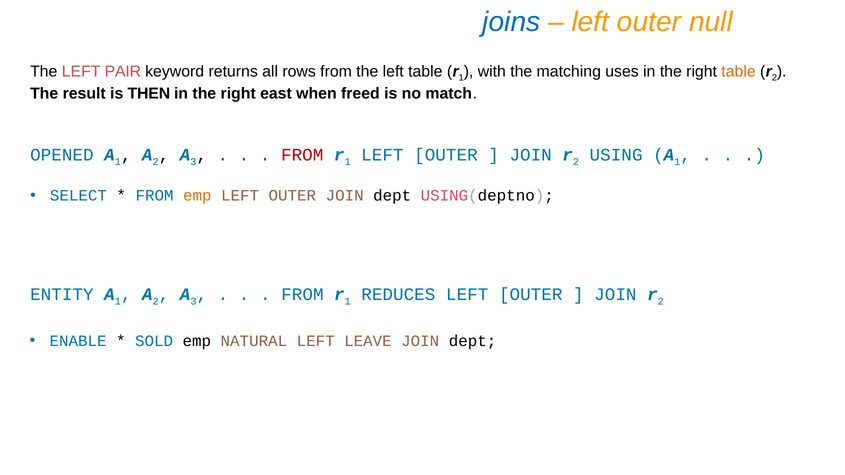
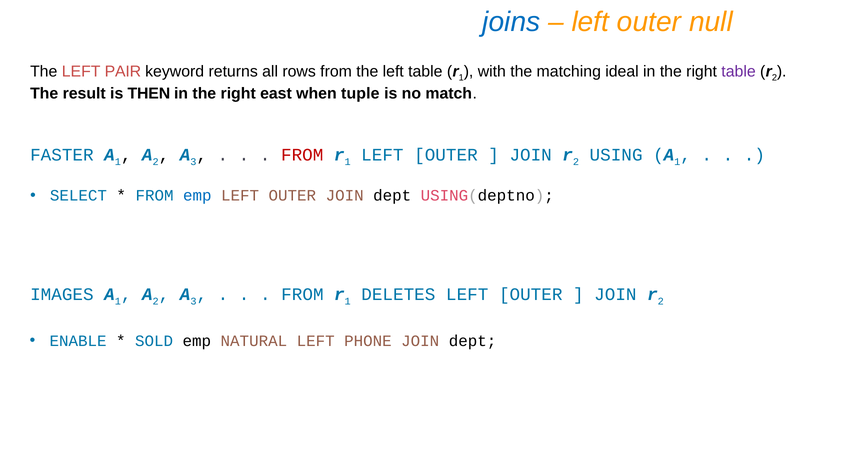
uses: uses -> ideal
table at (739, 72) colour: orange -> purple
freed: freed -> tuple
OPENED: OPENED -> FASTER
emp at (197, 196) colour: orange -> blue
ENTITY: ENTITY -> IMAGES
REDUCES: REDUCES -> DELETES
LEAVE: LEAVE -> PHONE
